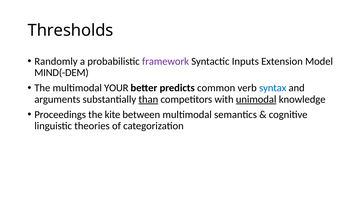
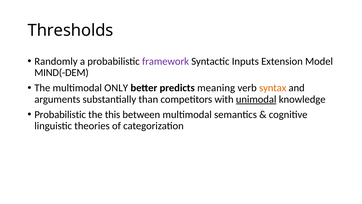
YOUR: YOUR -> ONLY
common: common -> meaning
syntax colour: blue -> orange
than underline: present -> none
Proceedings at (60, 114): Proceedings -> Probabilistic
kite: kite -> this
